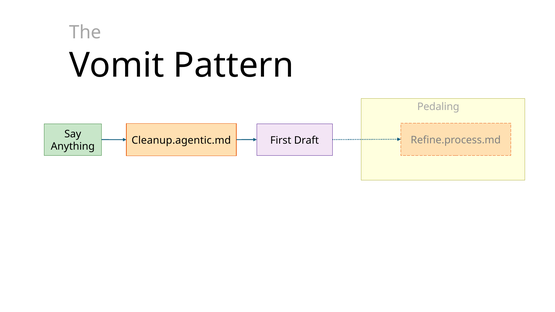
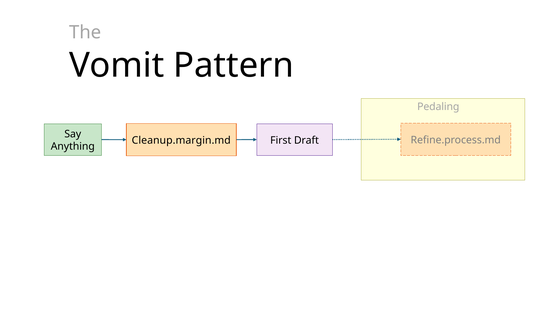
Cleanup.agentic.md: Cleanup.agentic.md -> Cleanup.margin.md
